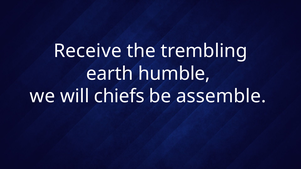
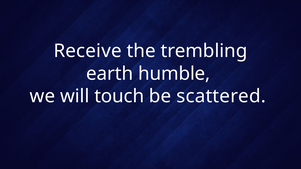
chiefs: chiefs -> touch
assemble: assemble -> scattered
